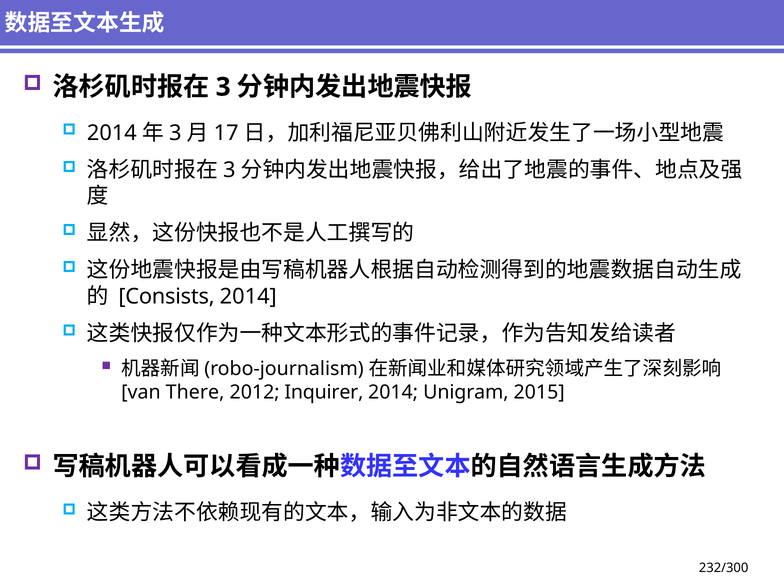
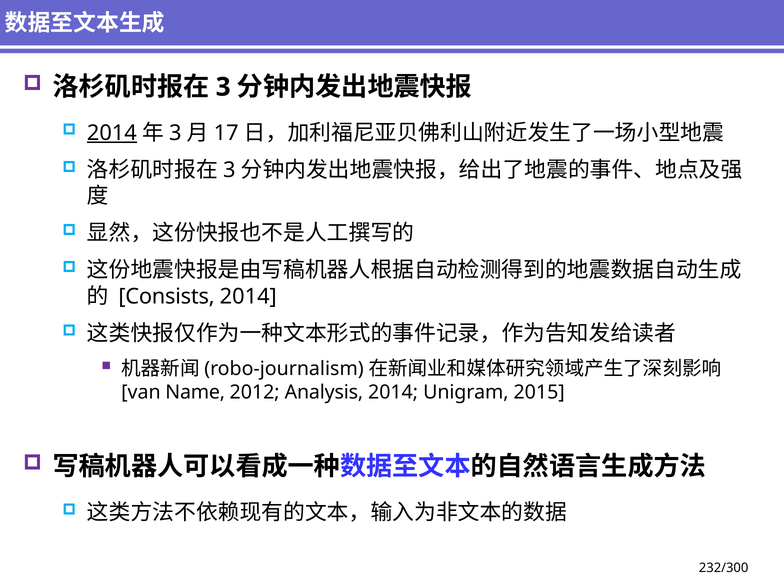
2014 at (112, 133) underline: none -> present
There: There -> Name
Inquirer: Inquirer -> Analysis
